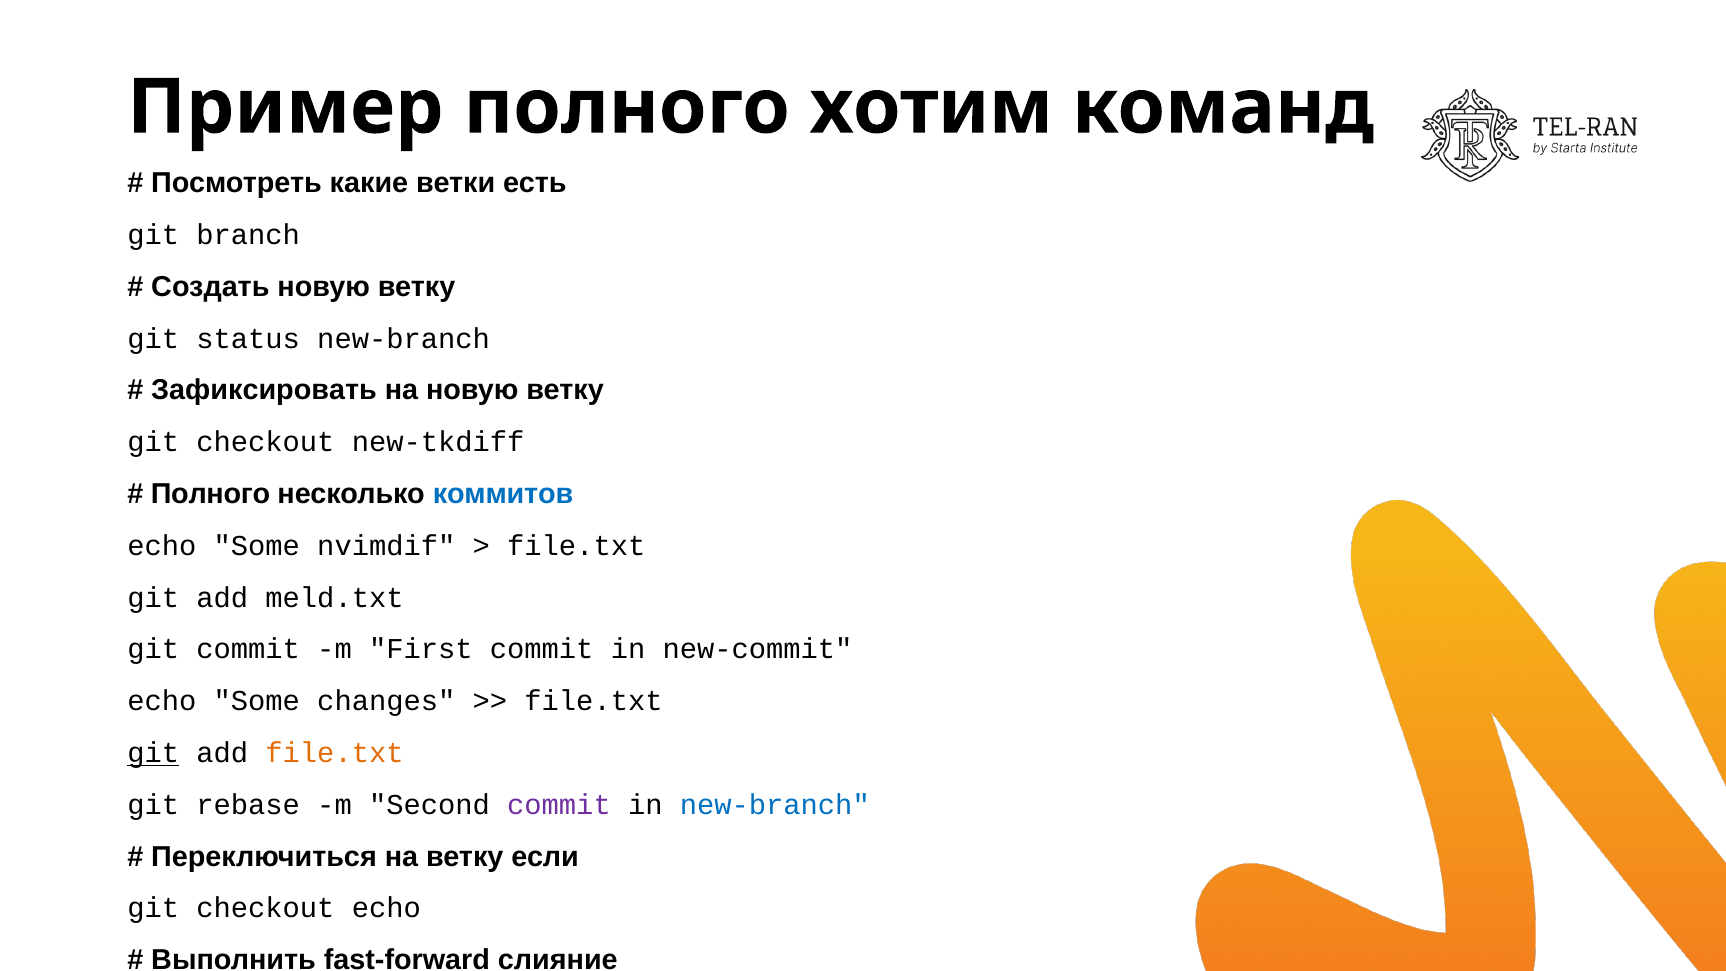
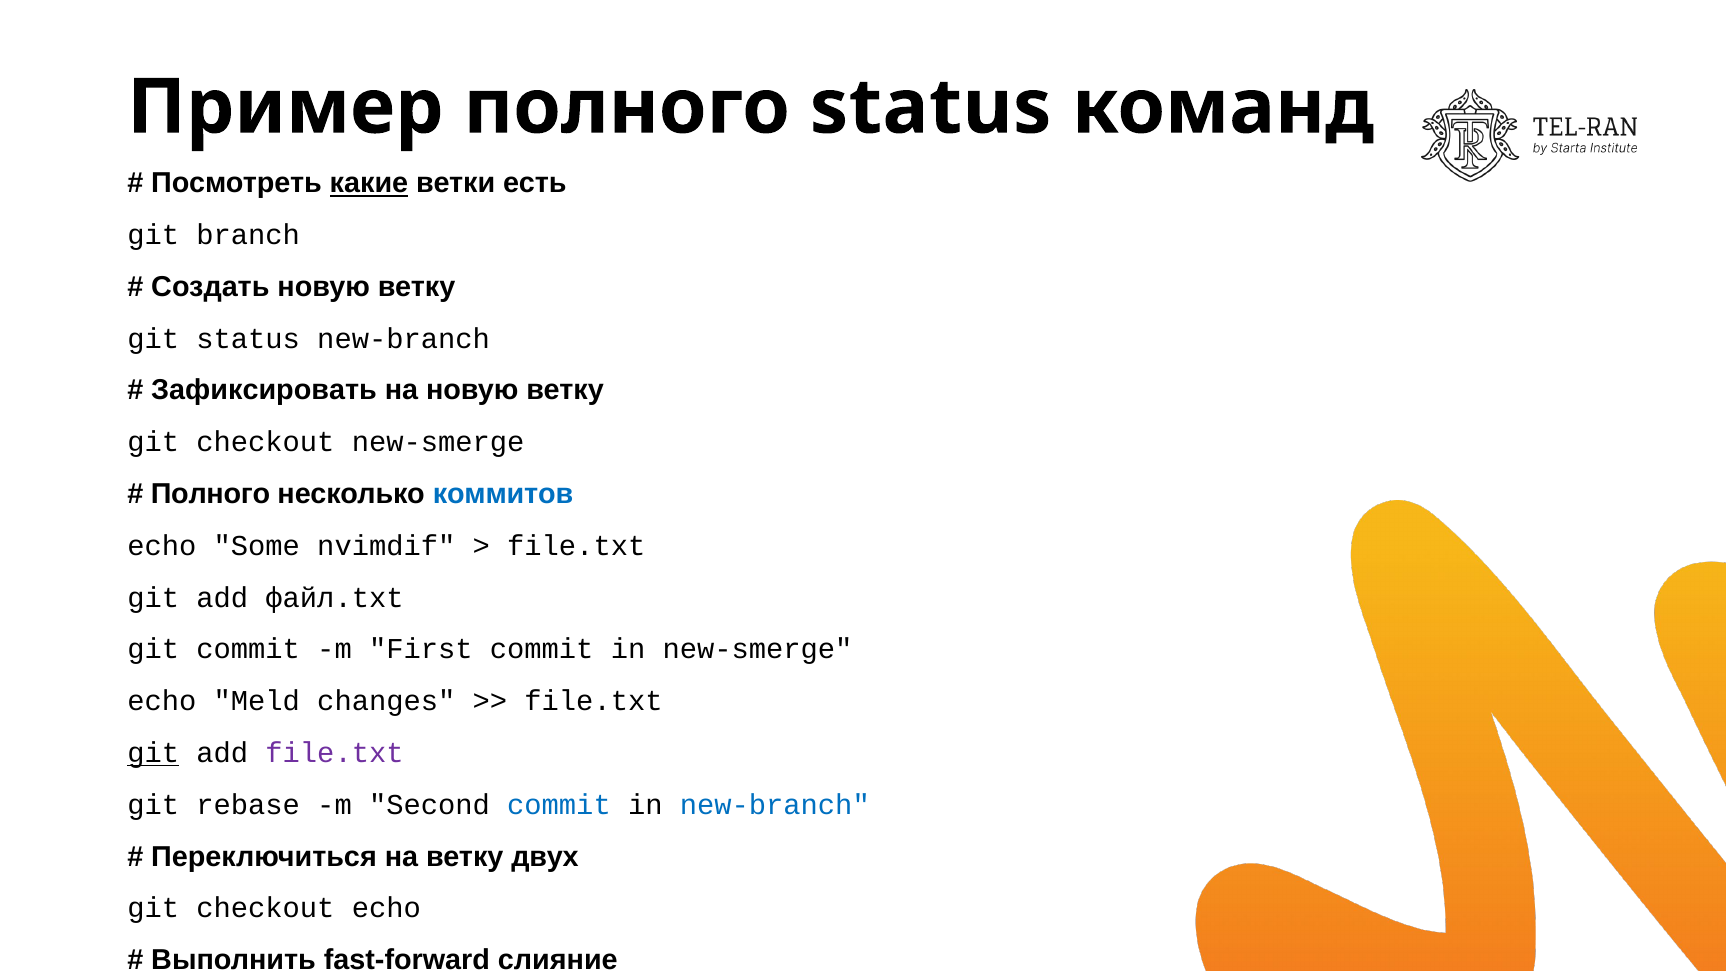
полного хотим: хотим -> status
какие underline: none -> present
checkout new-tkdiff: new-tkdiff -> new-smerge
meld.txt: meld.txt -> файл.txt
in new-commit: new-commit -> new-smerge
Some at (257, 701): Some -> Meld
file.txt at (335, 753) colour: orange -> purple
commit at (559, 805) colour: purple -> blue
если: если -> двух
